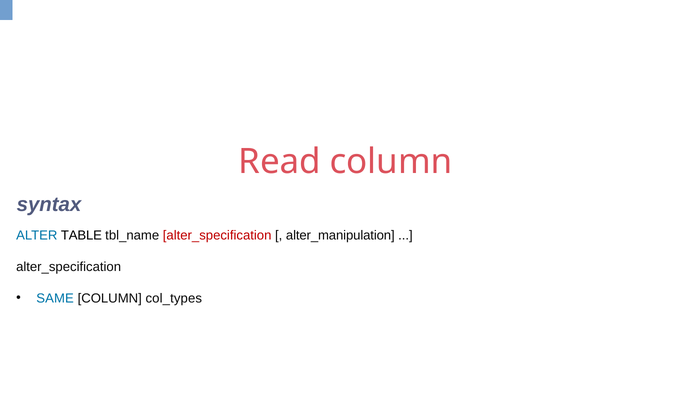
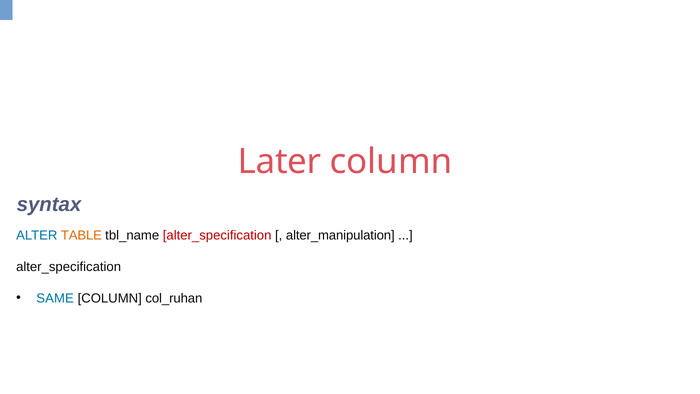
Read: Read -> Later
TABLE colour: black -> orange
col_types: col_types -> col_ruhan
